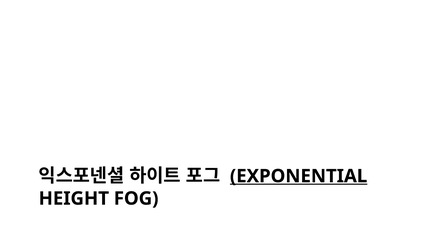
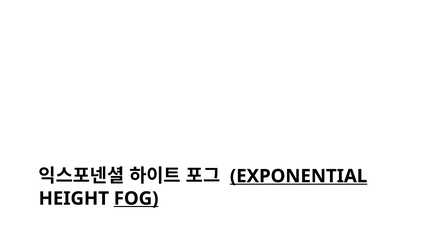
FOG underline: none -> present
